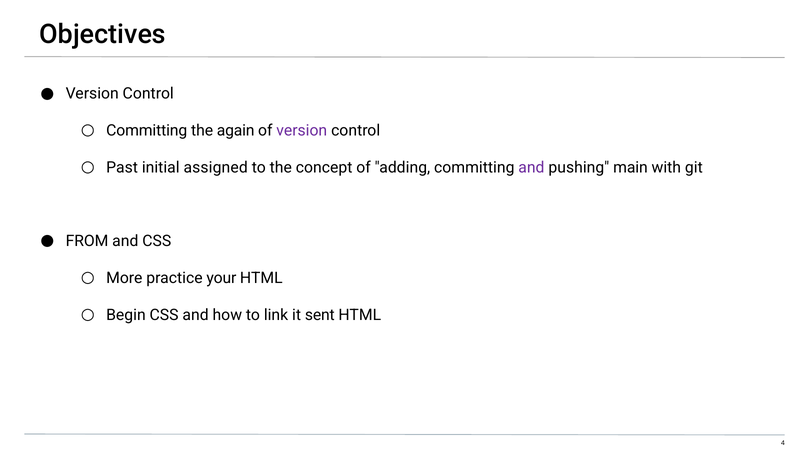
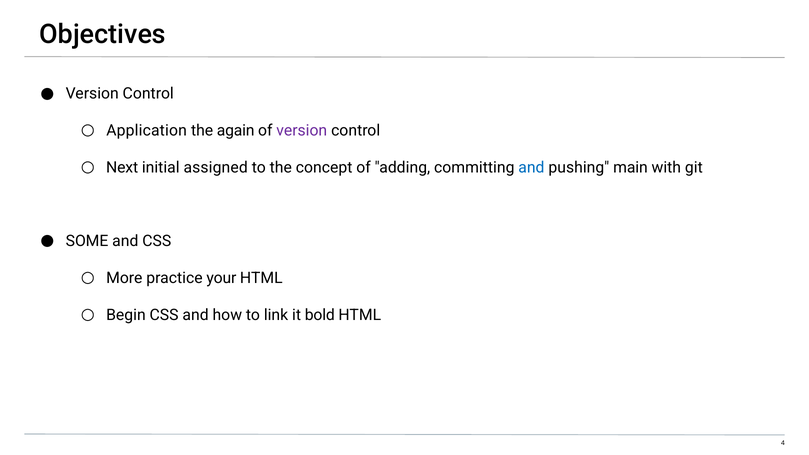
Committing at (147, 131): Committing -> Application
Past: Past -> Next
and at (531, 168) colour: purple -> blue
FROM: FROM -> SOME
sent: sent -> bold
